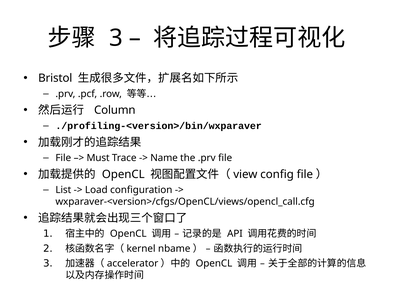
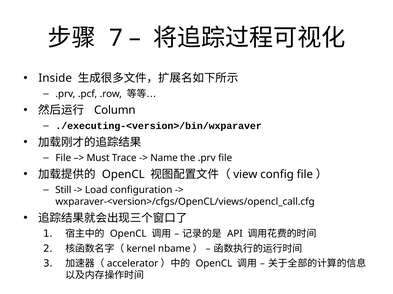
3 at (116, 38): 3 -> 7
Bristol: Bristol -> Inside
./profiling-<version>/bin/wxparaver: ./profiling-<version>/bin/wxparaver -> ./executing-<version>/bin/wxparaver
List: List -> Still
